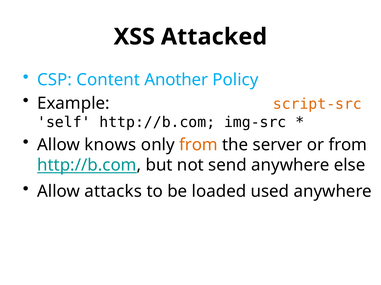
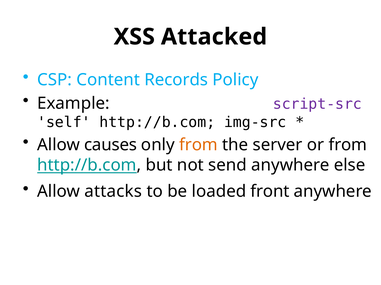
Another: Another -> Records
script-src colour: orange -> purple
knows: knows -> causes
used: used -> front
